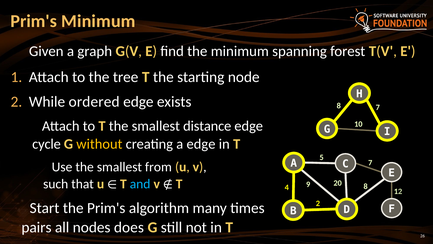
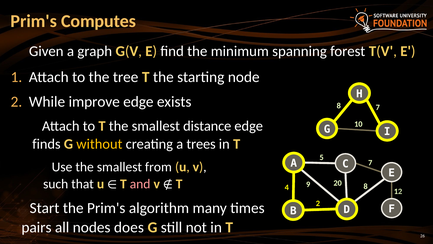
Prim's Minimum: Minimum -> Computes
ordered: ordered -> improve
cycle: cycle -> finds
a edge: edge -> trees
and colour: light blue -> pink
